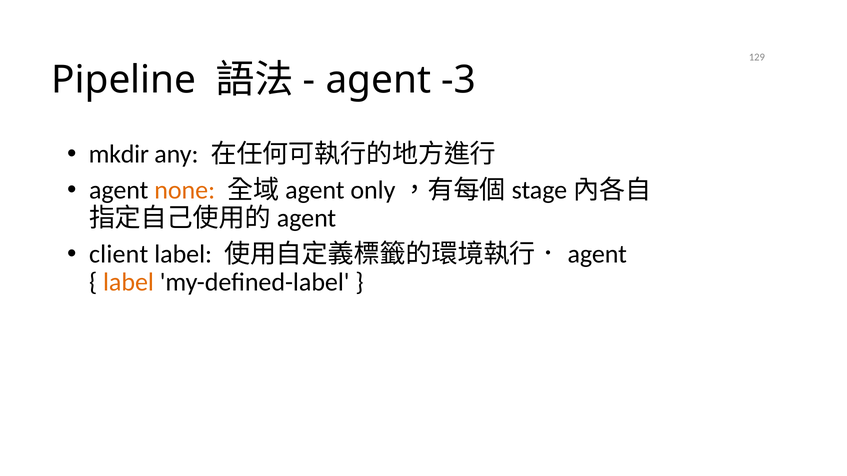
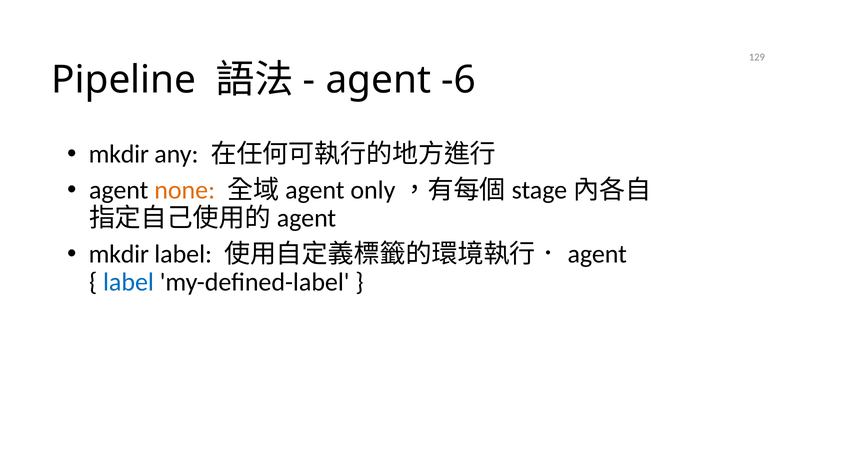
-3: -3 -> -6
client at (119, 254): client -> mkdir
label at (128, 283) colour: orange -> blue
